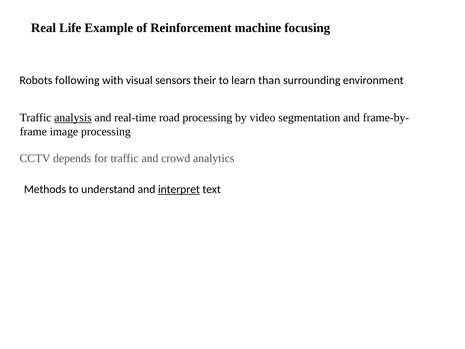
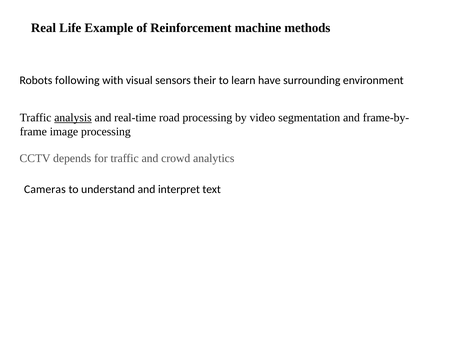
focusing: focusing -> methods
than: than -> have
Methods: Methods -> Cameras
interpret underline: present -> none
